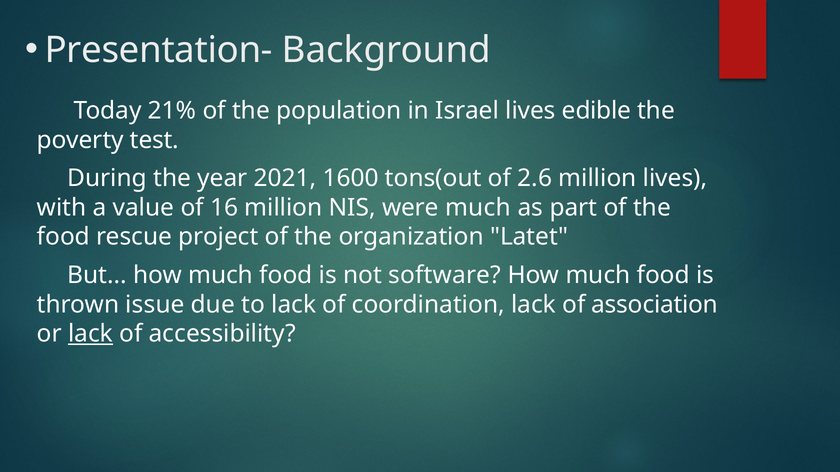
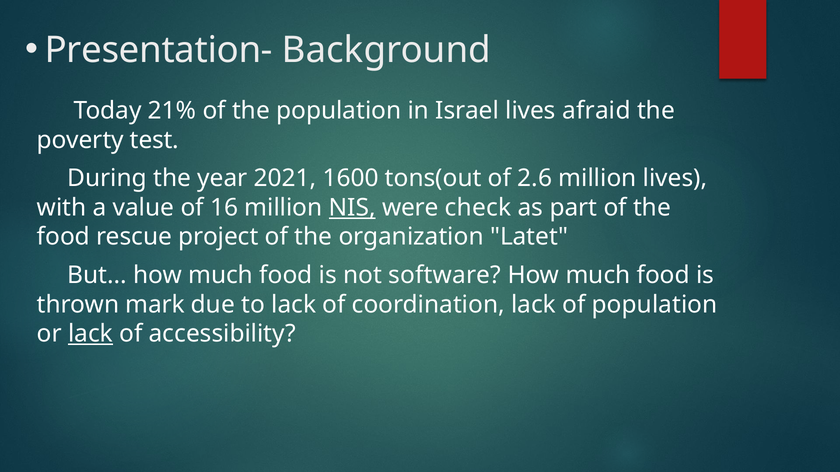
edible: edible -> afraid
NIS underline: none -> present
were much: much -> check
issue: issue -> mark
of association: association -> population
